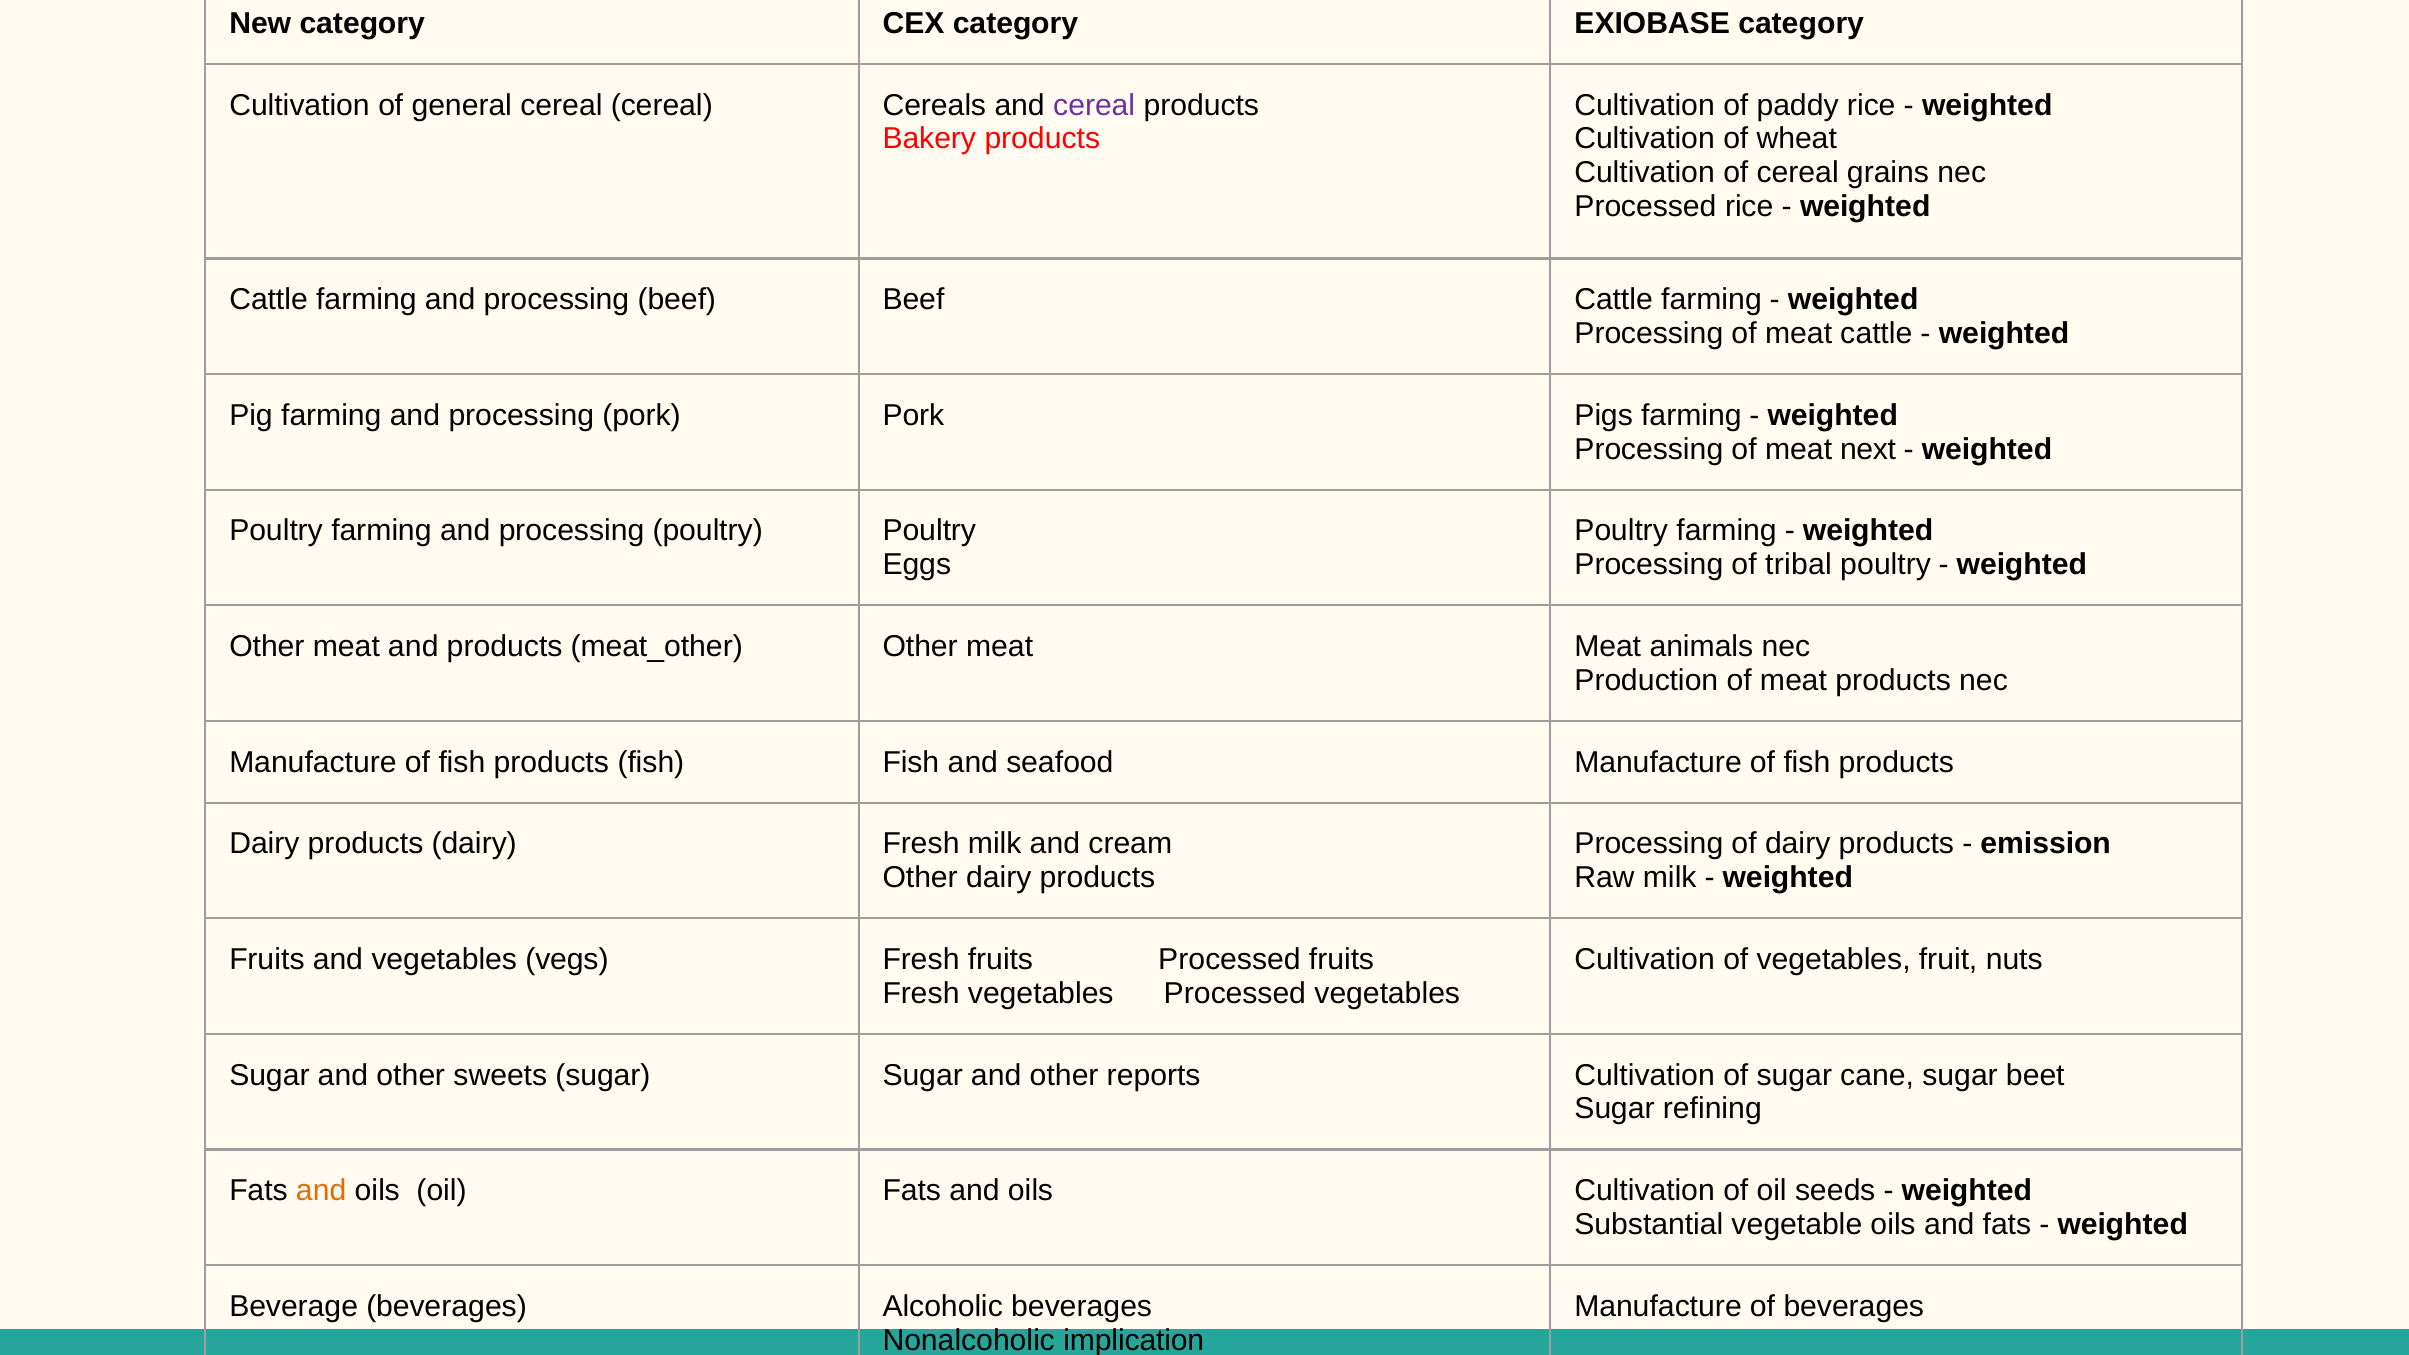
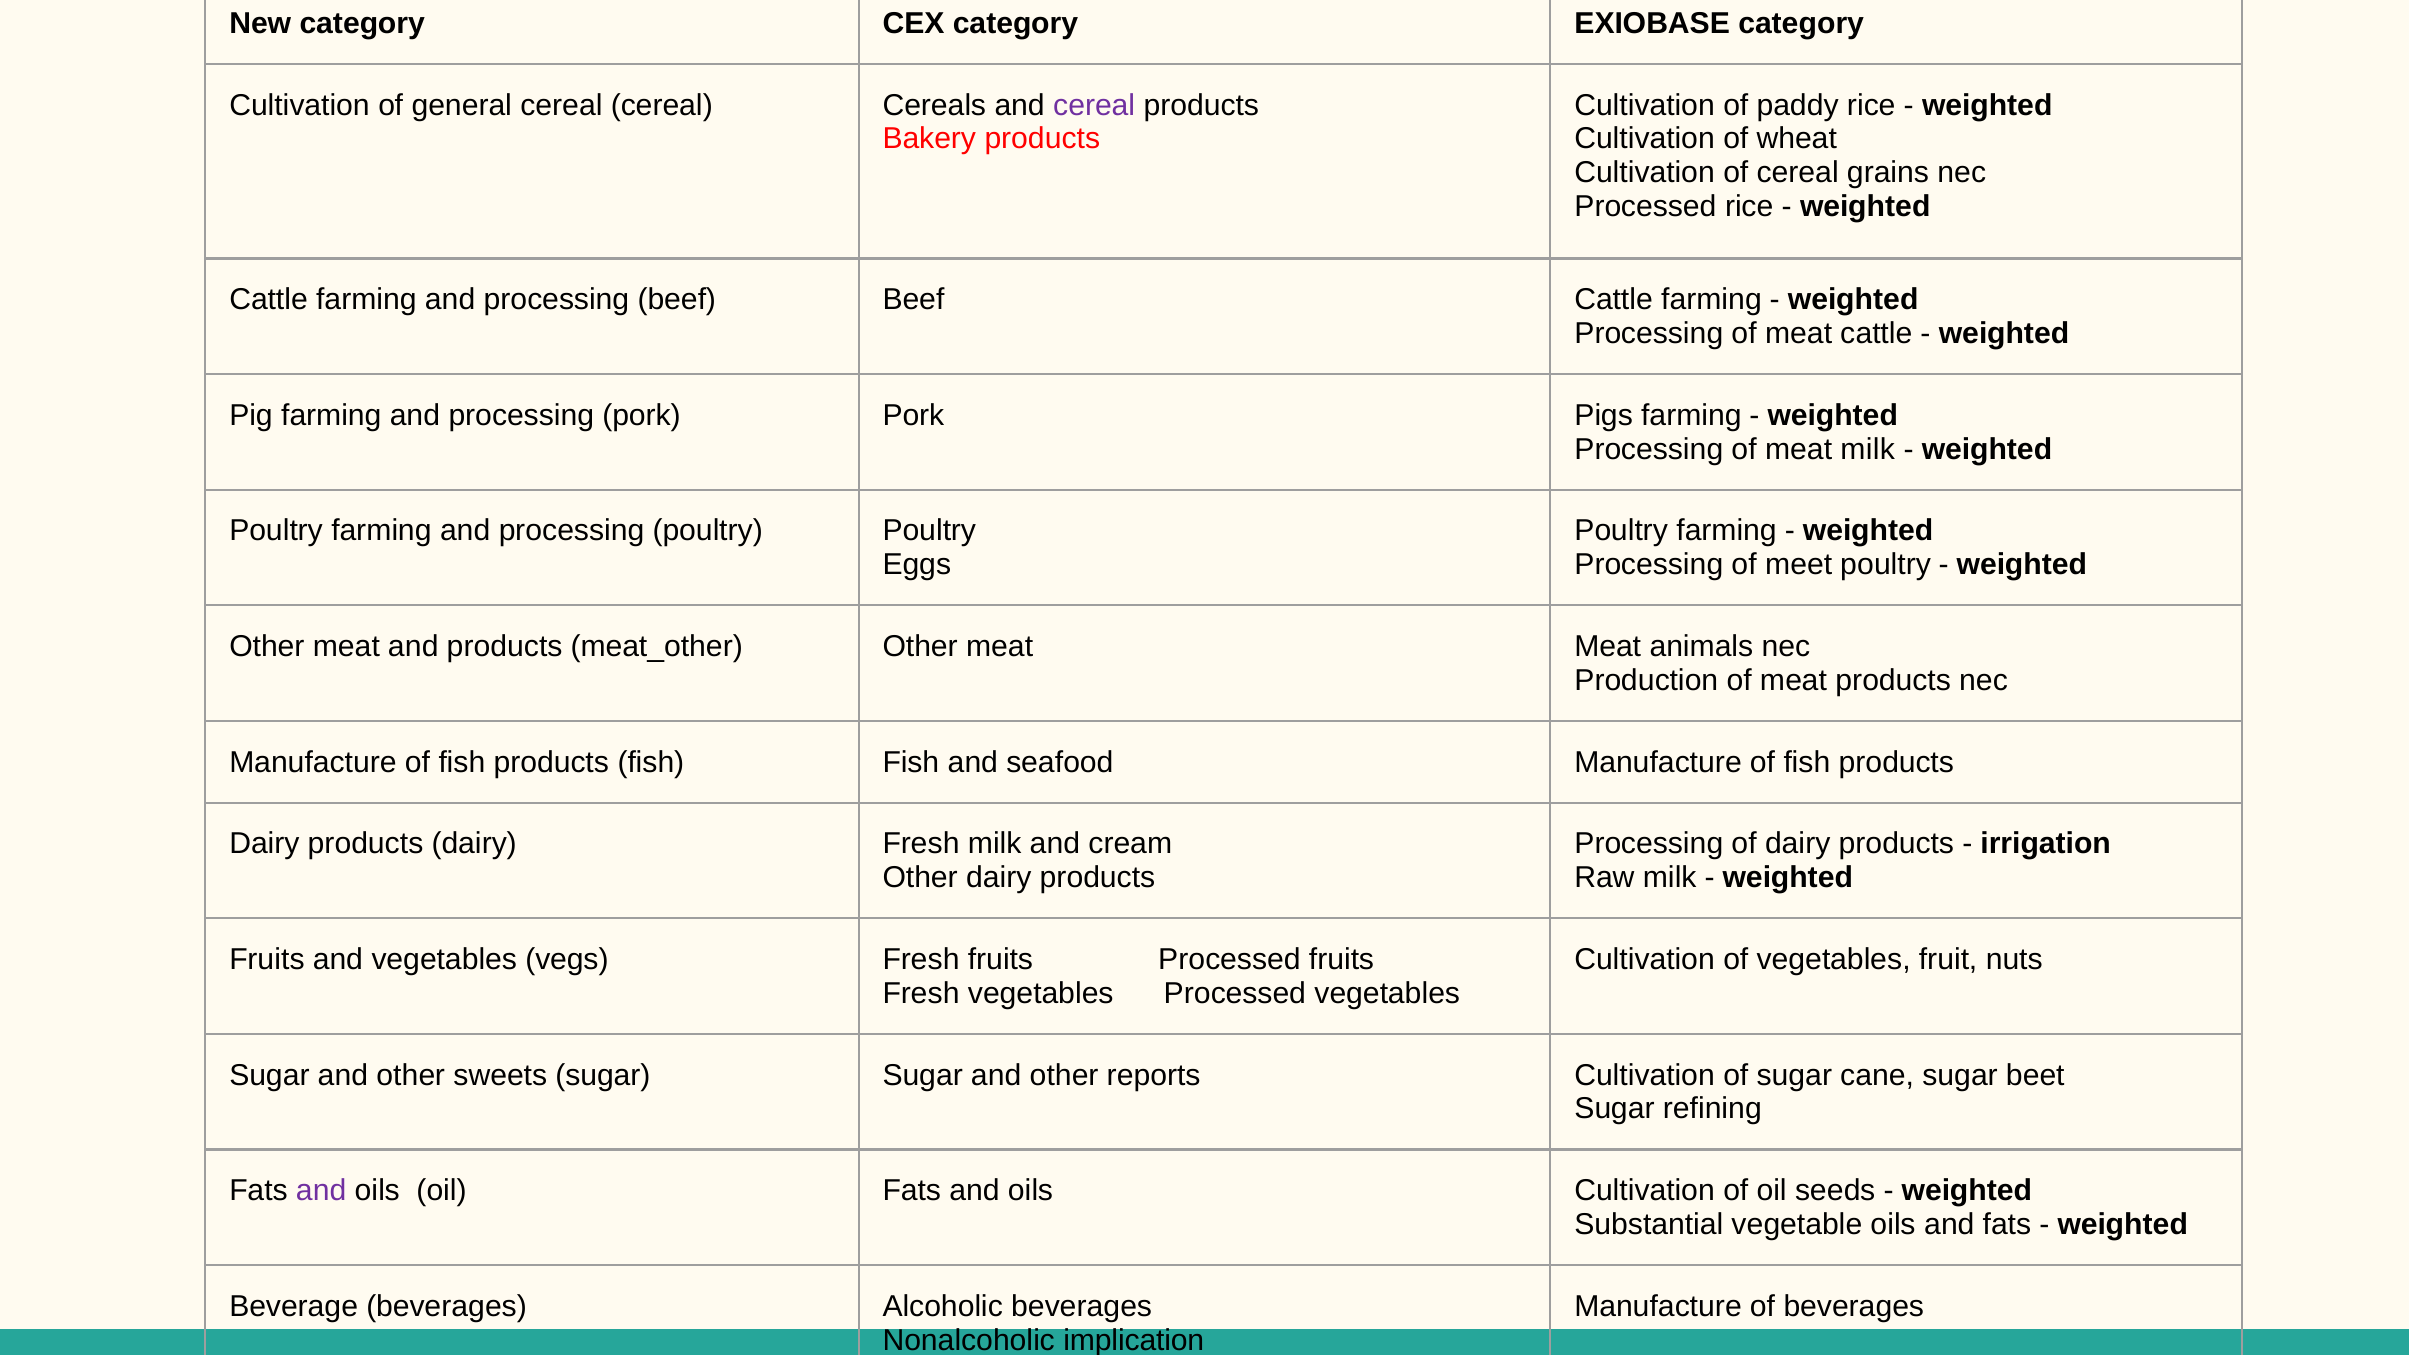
meat next: next -> milk
tribal: tribal -> meet
emission: emission -> irrigation
and at (321, 1191) colour: orange -> purple
